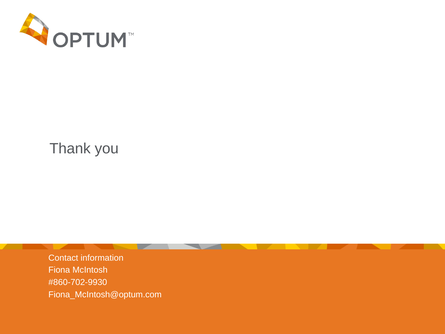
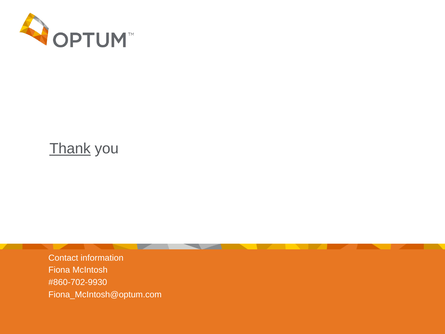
Thank underline: none -> present
